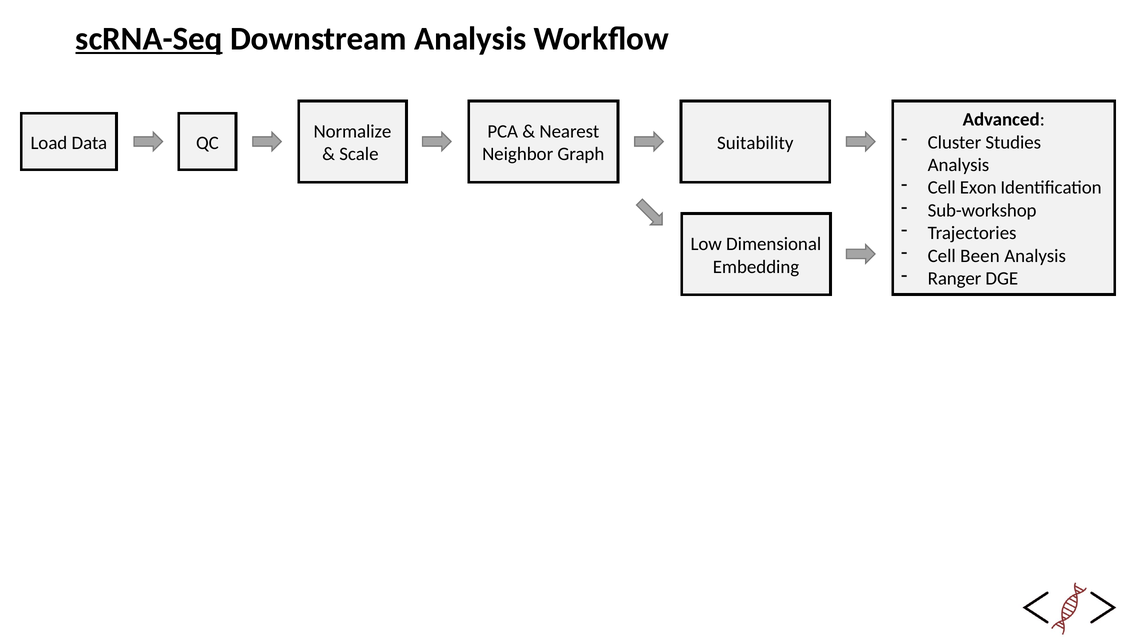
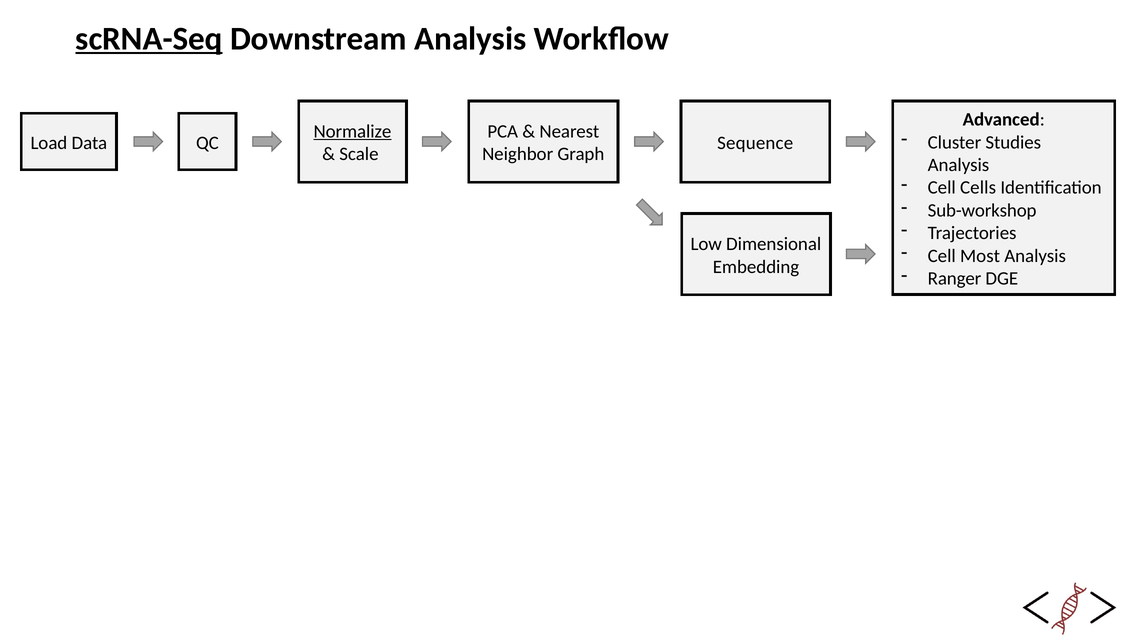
Normalize underline: none -> present
Suitability: Suitability -> Sequence
Exon: Exon -> Cells
Been: Been -> Most
